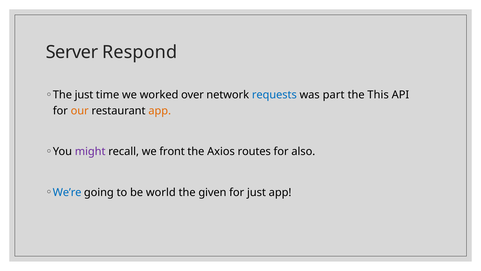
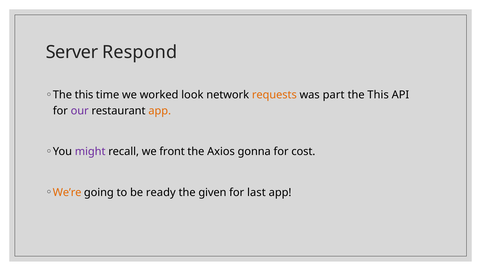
just at (84, 95): just -> this
over: over -> look
requests colour: blue -> orange
our colour: orange -> purple
routes: routes -> gonna
also: also -> cost
We’re colour: blue -> orange
world: world -> ready
for just: just -> last
